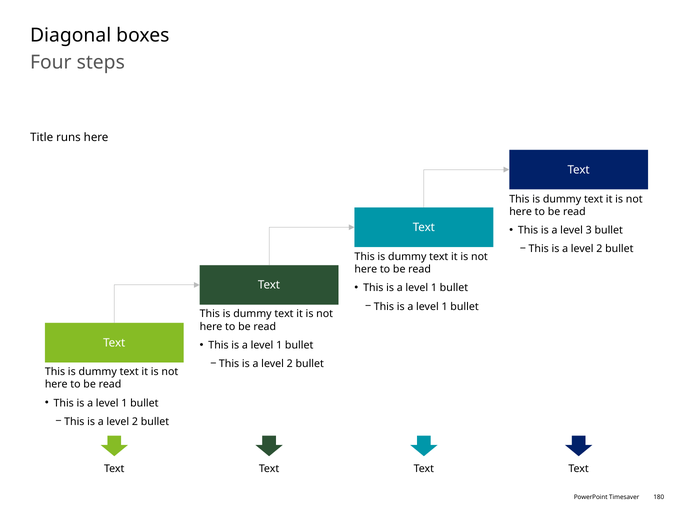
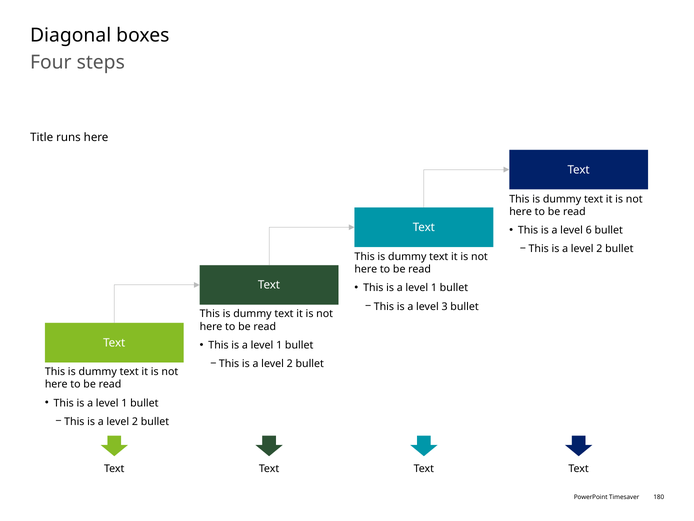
3: 3 -> 6
1 at (445, 306): 1 -> 3
